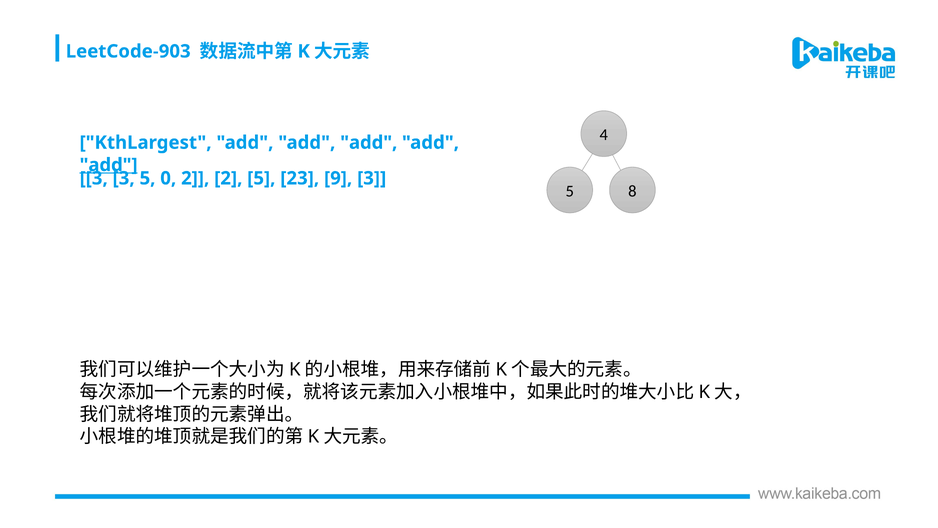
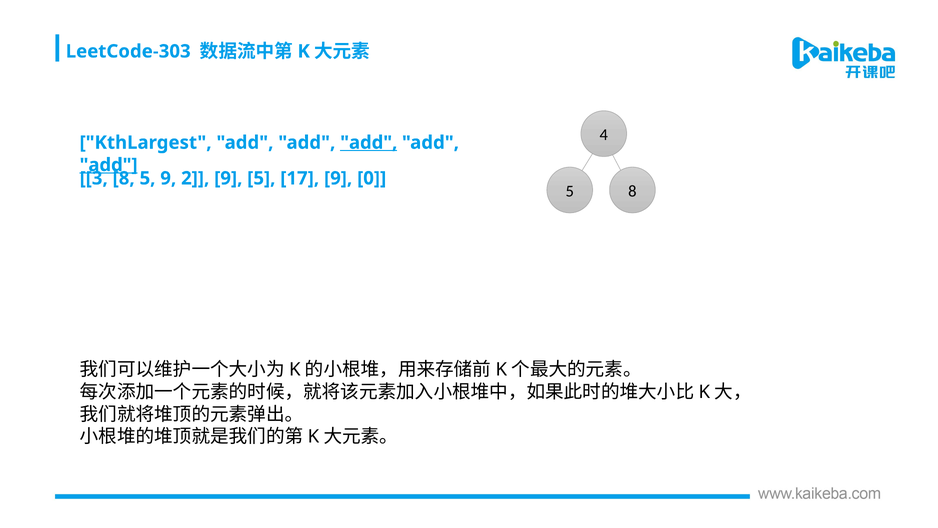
LeetCode-903: LeetCode-903 -> LeetCode-303
add at (369, 143) underline: none -> present
3 3: 3 -> 8
5 0: 0 -> 9
2 2: 2 -> 9
23: 23 -> 17
9 3: 3 -> 0
